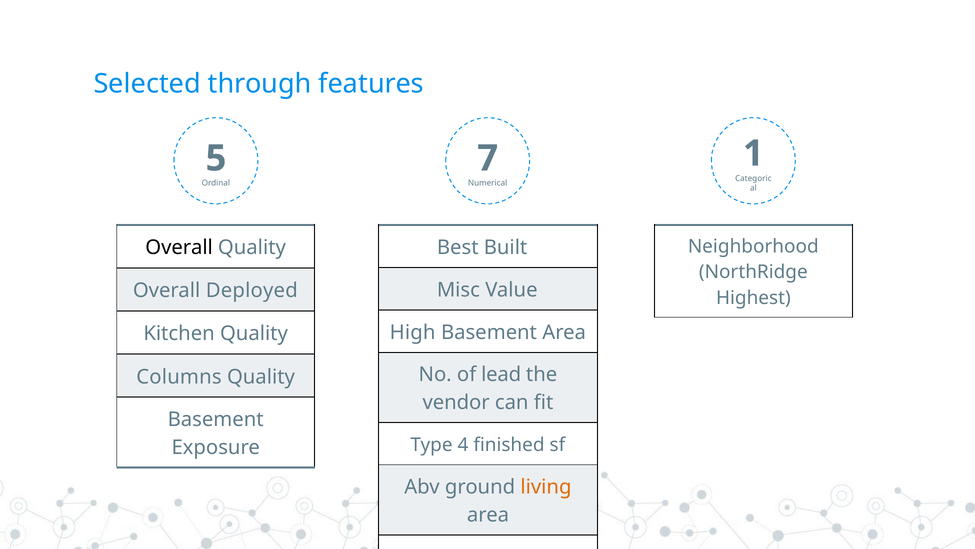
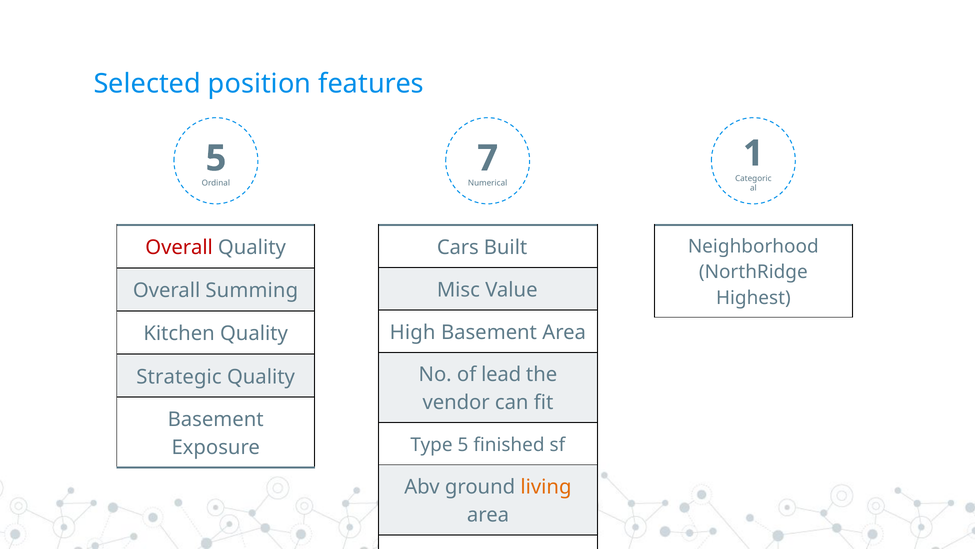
through: through -> position
Best: Best -> Cars
Overall at (179, 247) colour: black -> red
Deployed: Deployed -> Summing
Columns: Columns -> Strategic
Type 4: 4 -> 5
